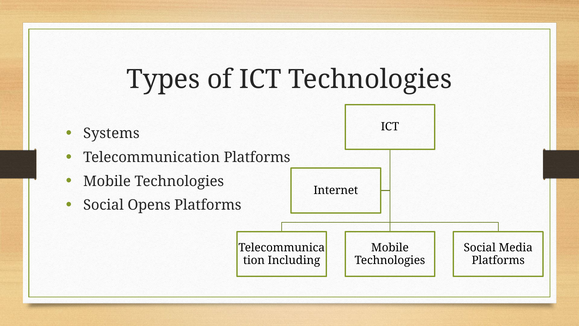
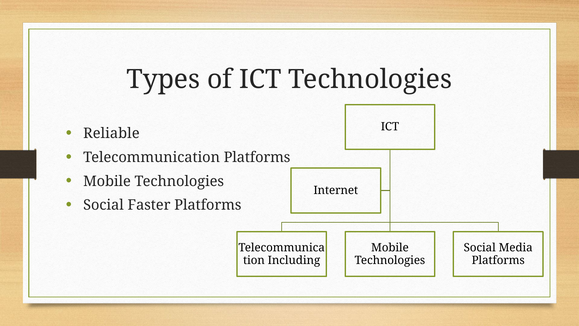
Systems: Systems -> Reliable
Opens: Opens -> Faster
